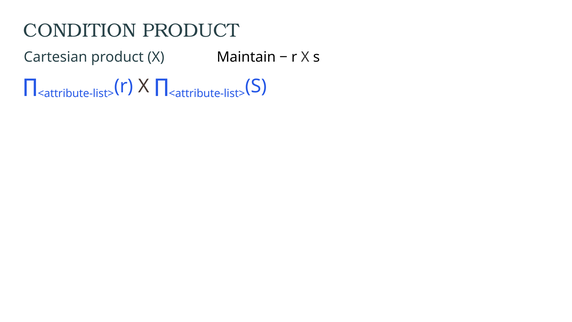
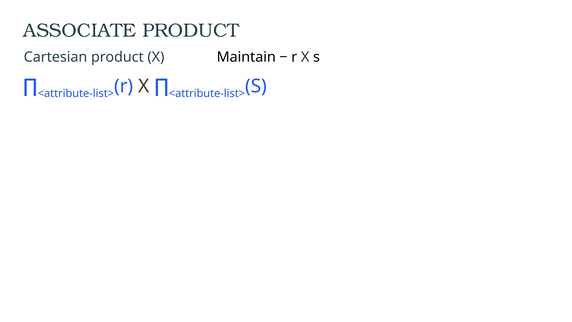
CONDITION: CONDITION -> ASSOCIATE
